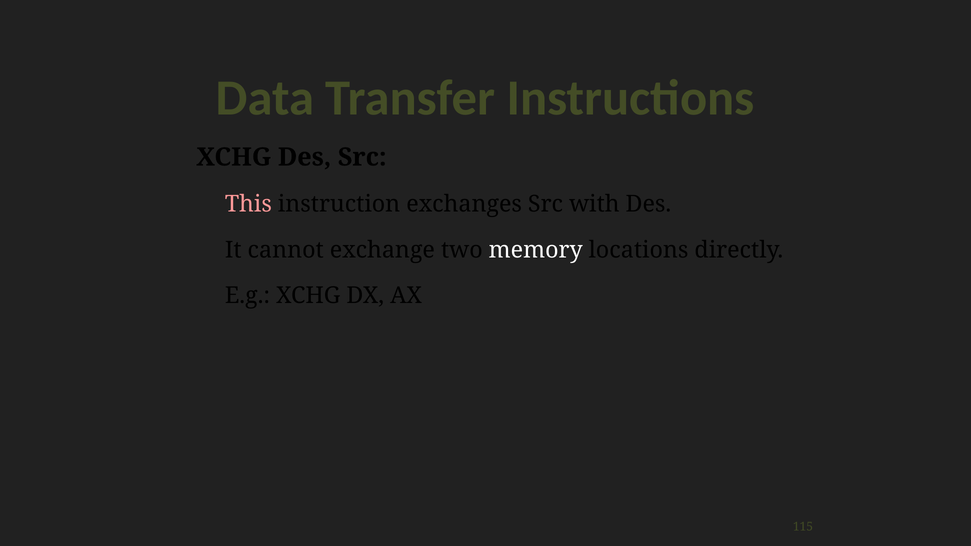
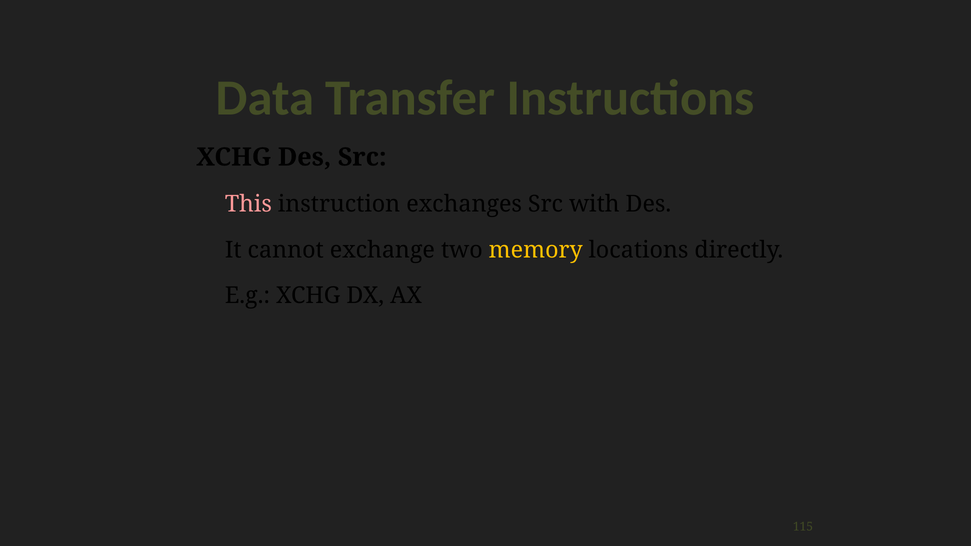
memory colour: white -> yellow
